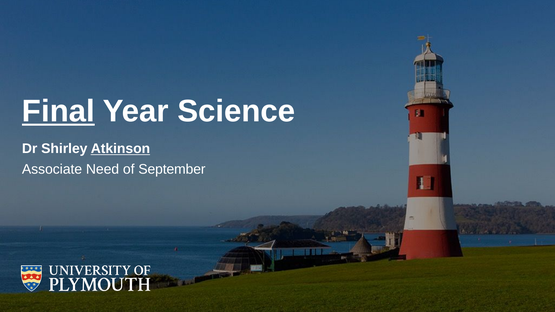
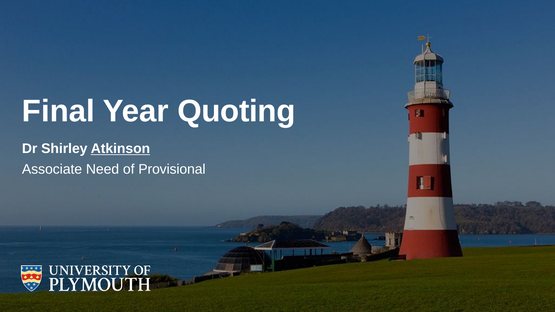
Final underline: present -> none
Science: Science -> Quoting
September: September -> Provisional
